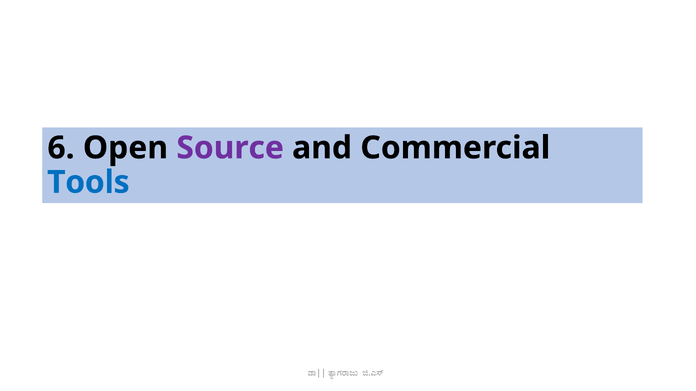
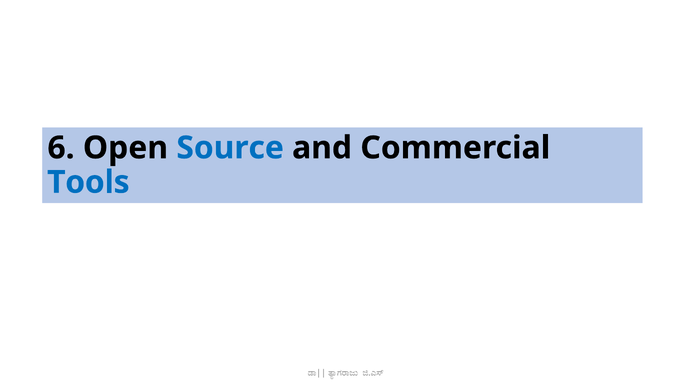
Source colour: purple -> blue
